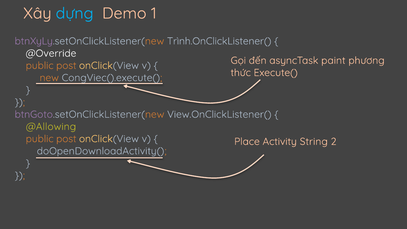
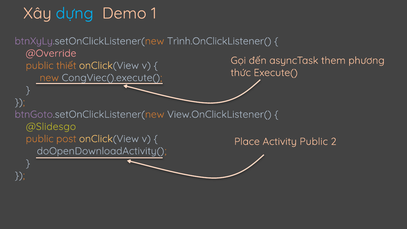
@Override colour: white -> pink
paint: paint -> them
post at (66, 66): post -> thiết
@Allowing: @Allowing -> @Slidesgo
Activity String: String -> Public
